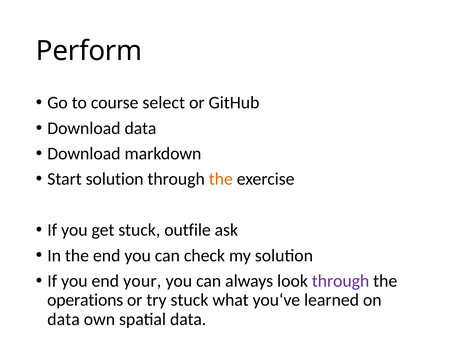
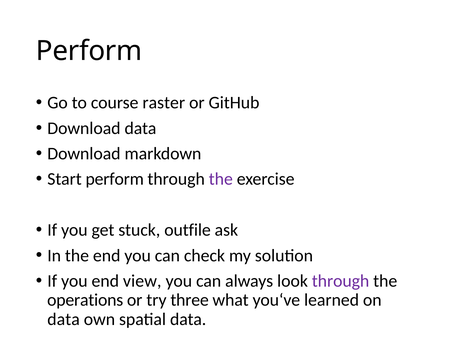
select: select -> raster
Start solution: solution -> perform
the at (221, 179) colour: orange -> purple
your: your -> view
try stuck: stuck -> three
